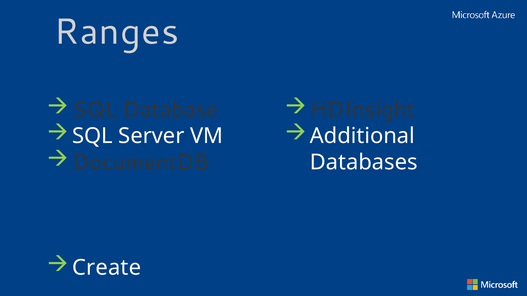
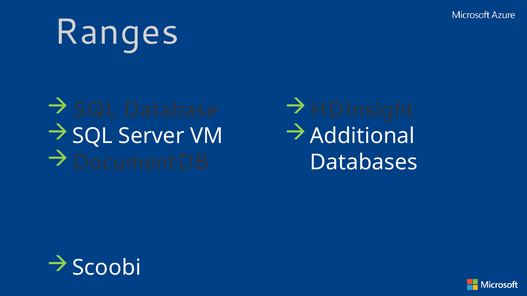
Create: Create -> Scoobi
